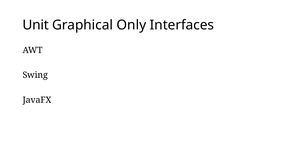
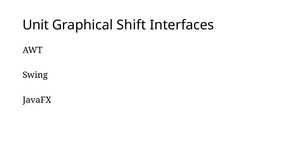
Only: Only -> Shift
